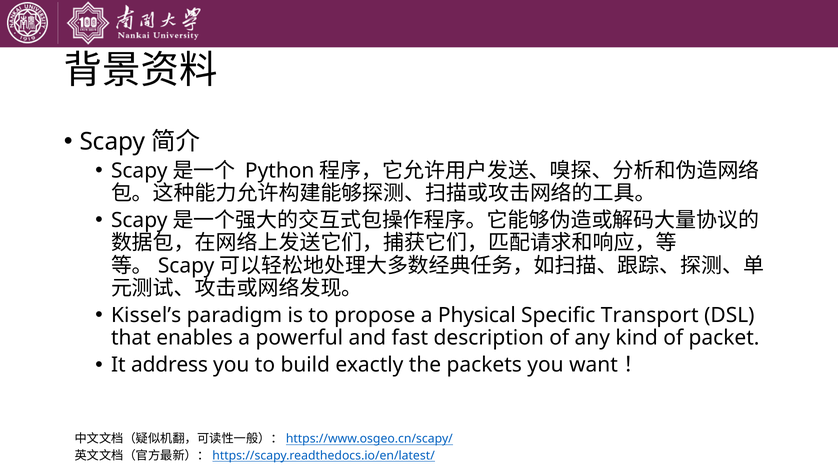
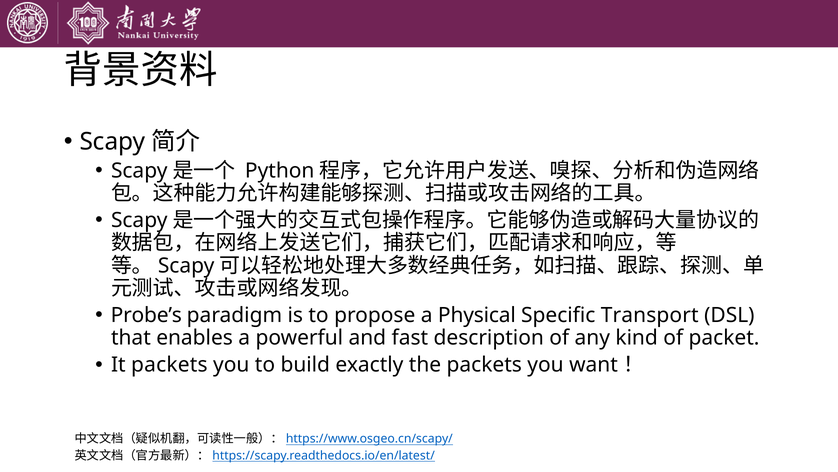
Kissel’s: Kissel’s -> Probe’s
It address: address -> packets
